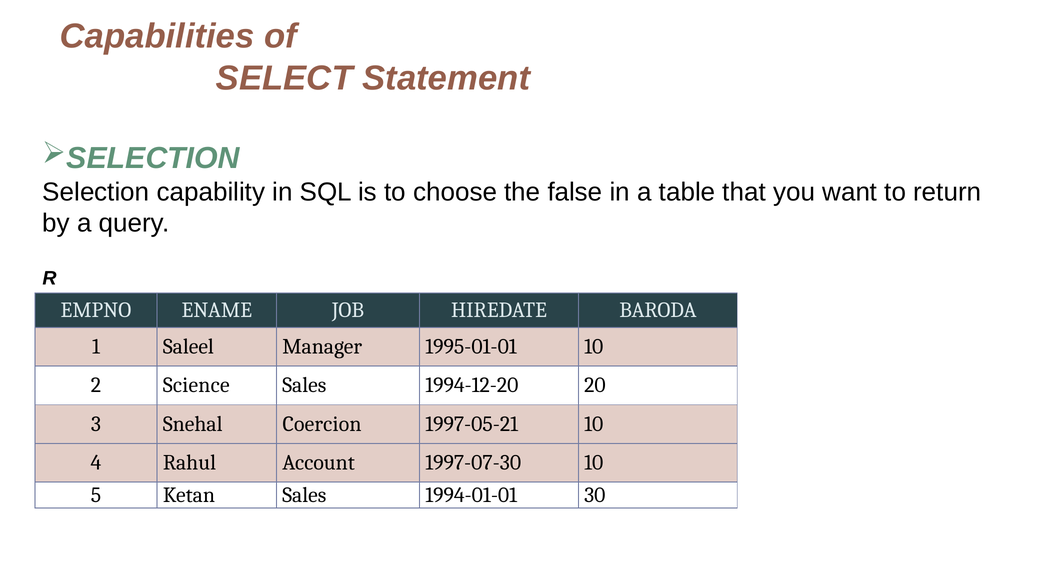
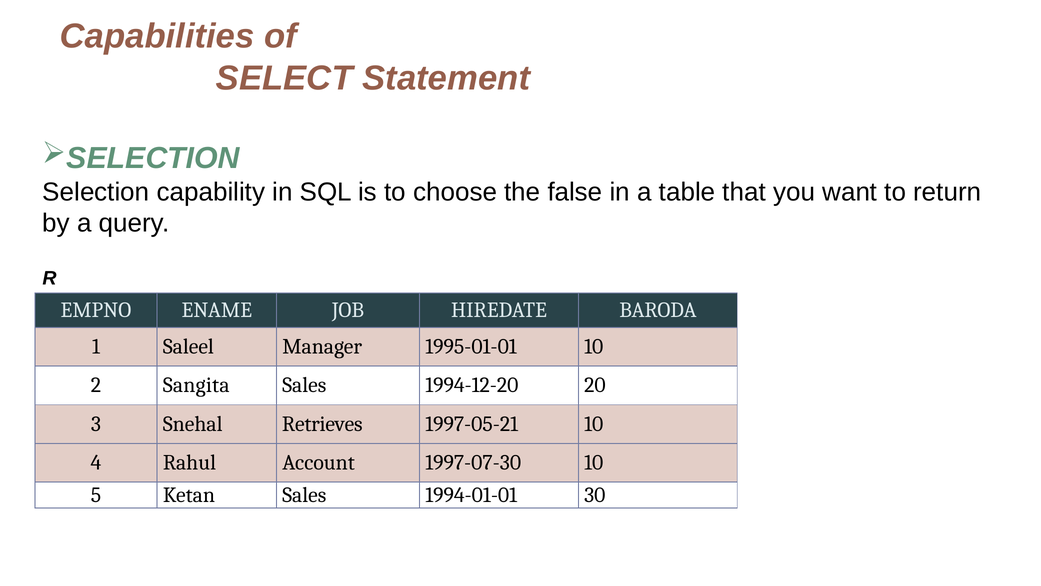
Science: Science -> Sangita
Coercion: Coercion -> Retrieves
